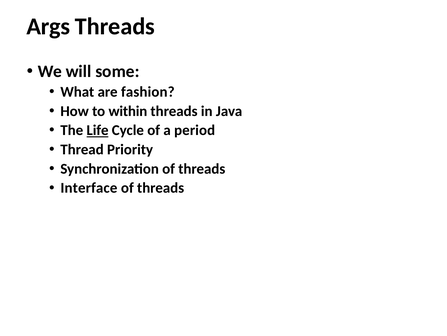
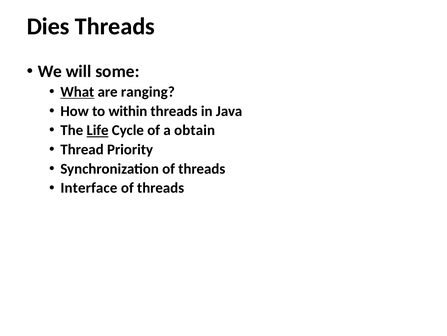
Args: Args -> Dies
What underline: none -> present
fashion: fashion -> ranging
period: period -> obtain
